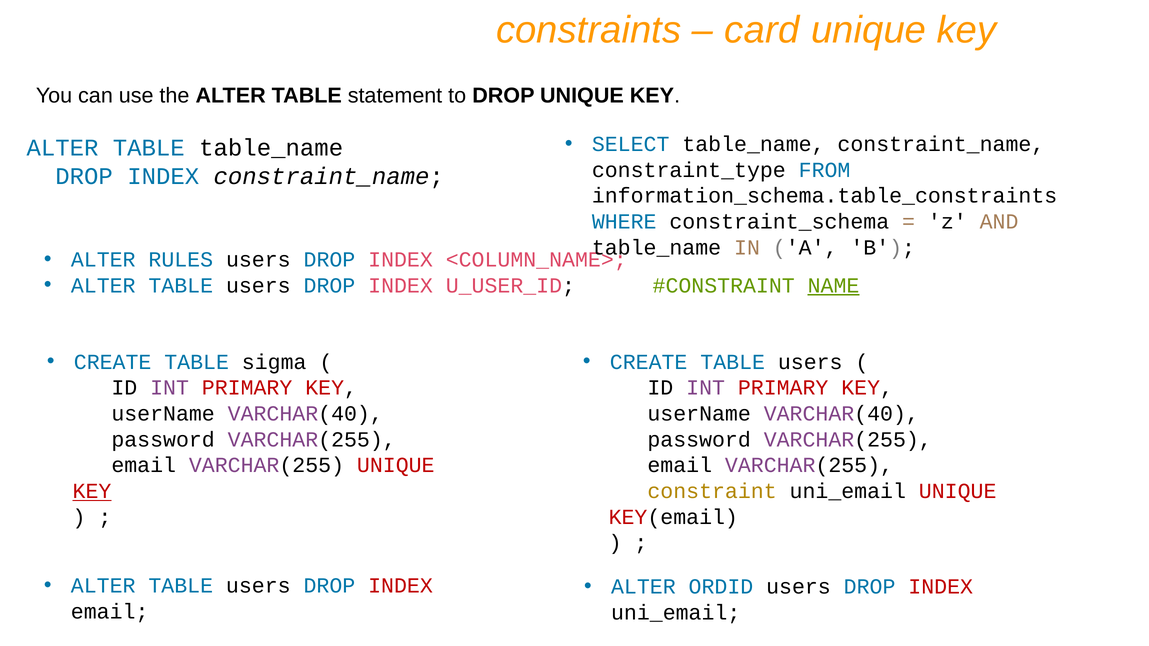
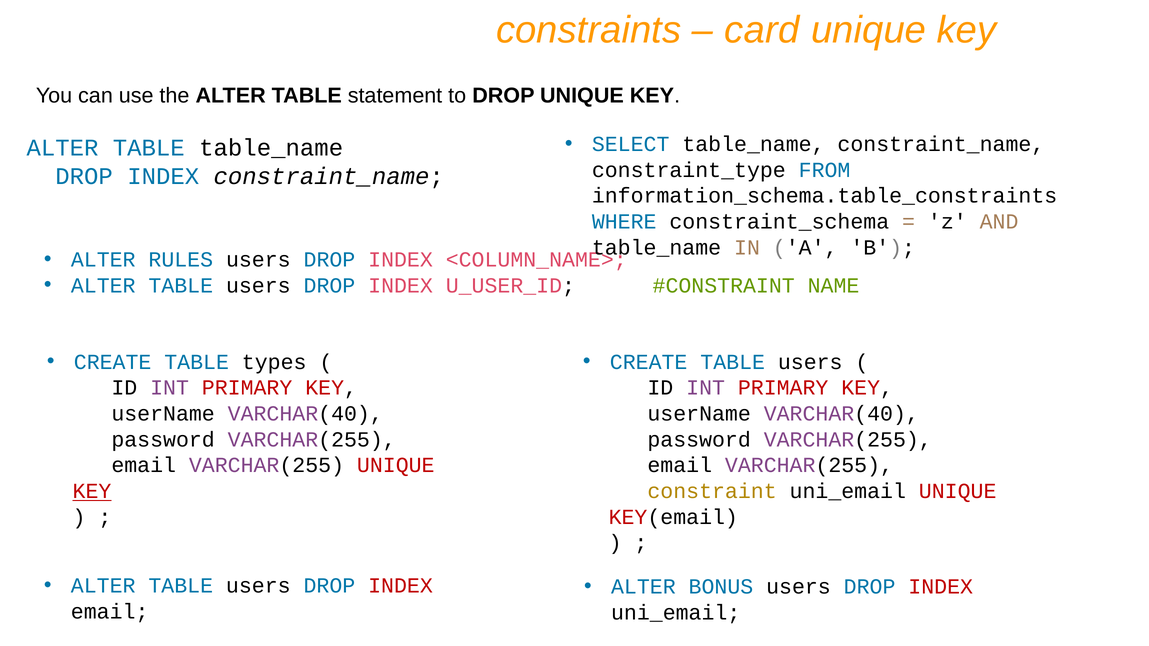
NAME underline: present -> none
sigma: sigma -> types
ORDID: ORDID -> BONUS
